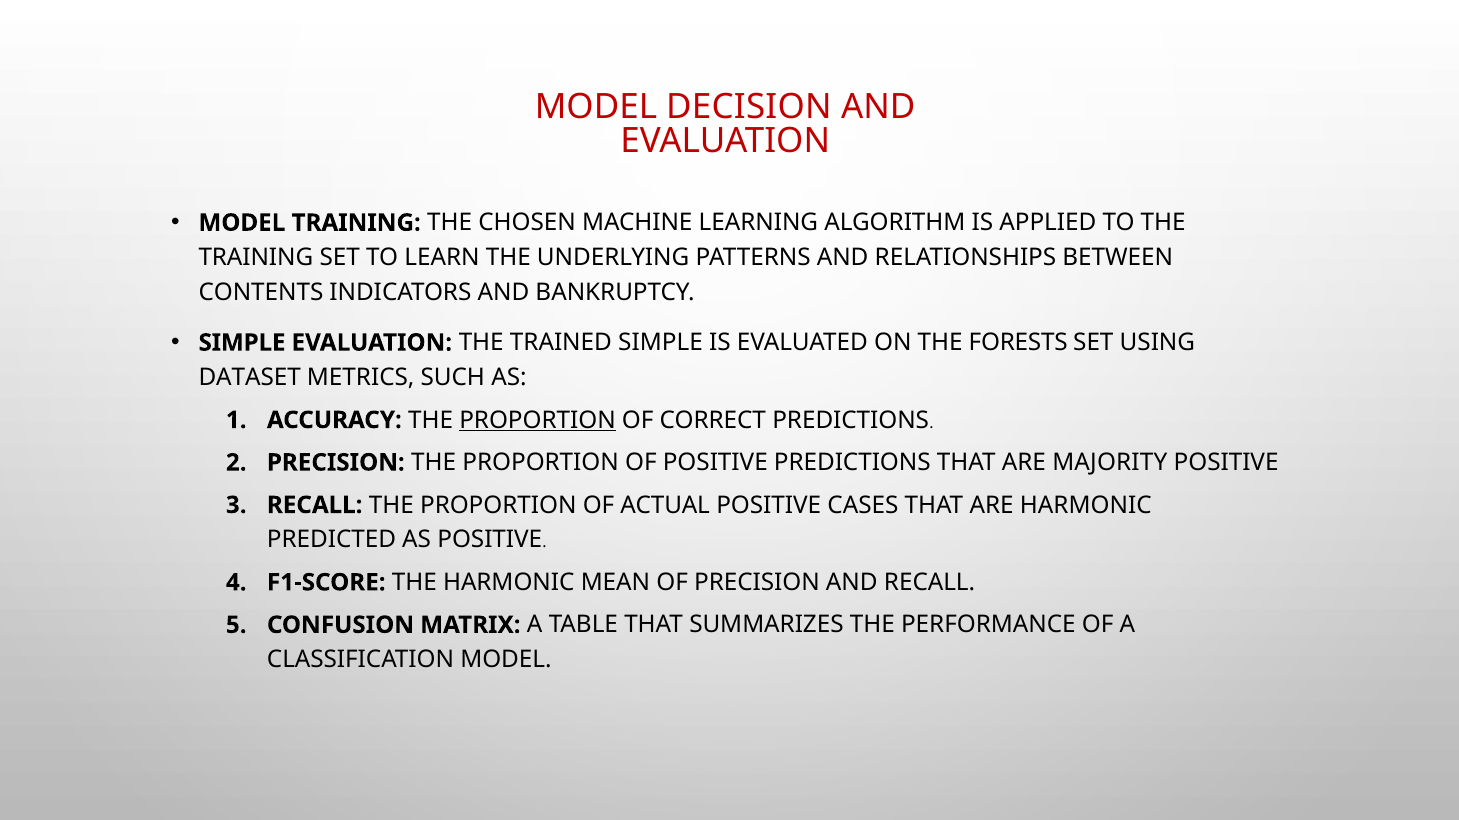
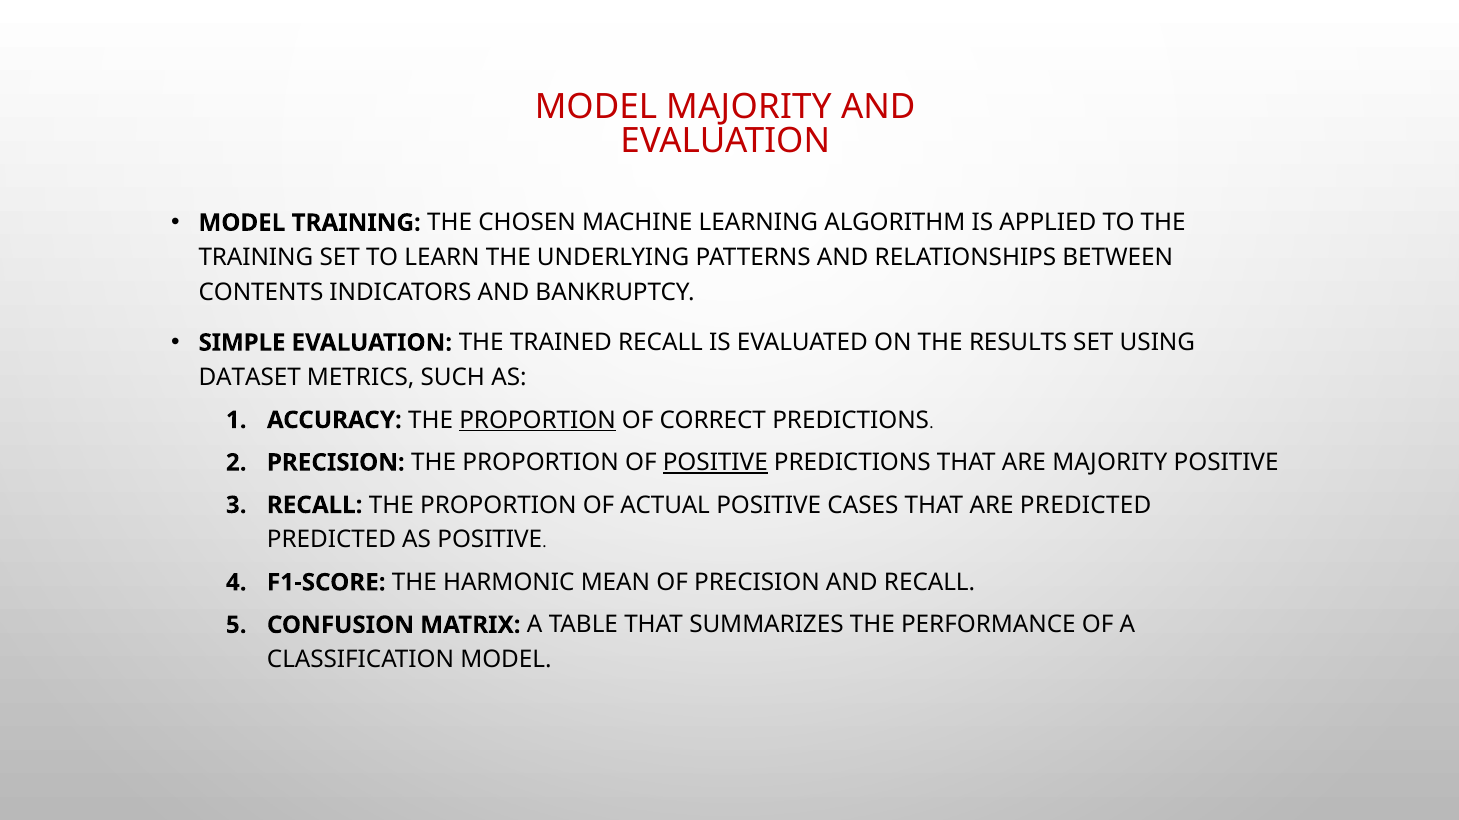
MODEL DECISION: DECISION -> MAJORITY
TRAINED SIMPLE: SIMPLE -> RECALL
FORESTS: FORESTS -> RESULTS
POSITIVE at (715, 463) underline: none -> present
ARE HARMONIC: HARMONIC -> PREDICTED
